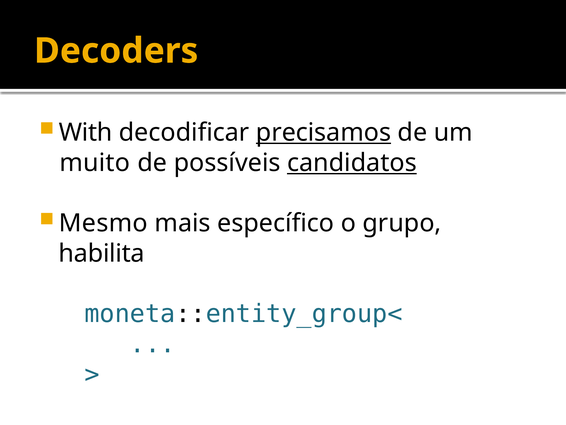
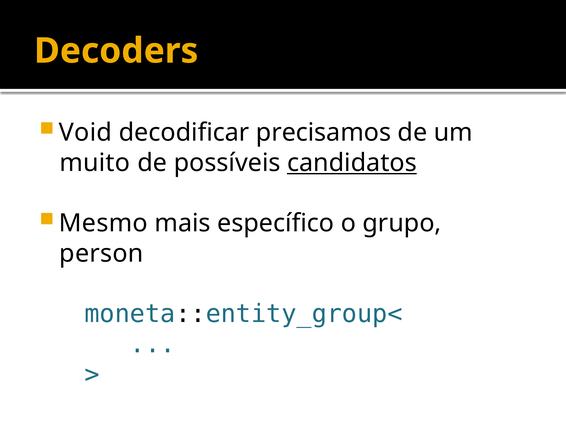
With: With -> Void
precisamos underline: present -> none
habilita: habilita -> person
